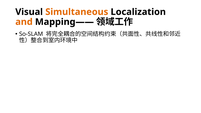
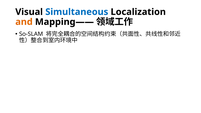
Simultaneous colour: orange -> blue
